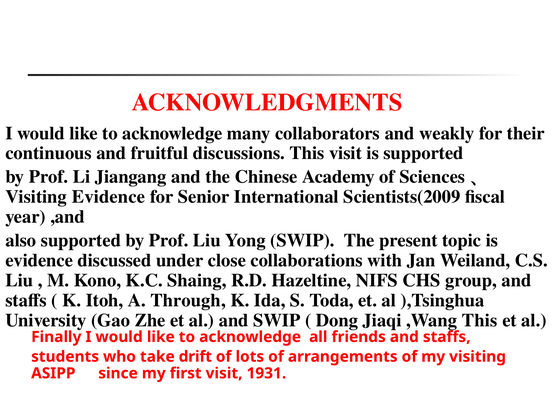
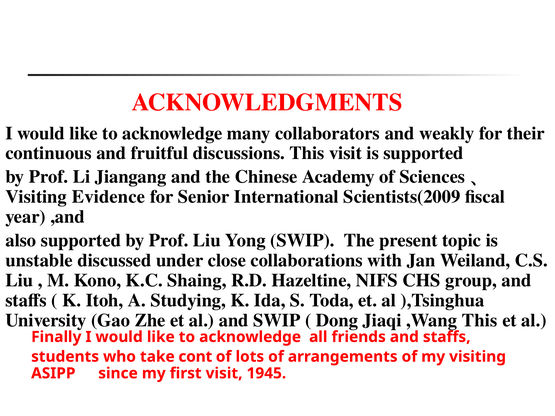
evidence at (39, 261): evidence -> unstable
Through: Through -> Studying
drift: drift -> cont
1931: 1931 -> 1945
